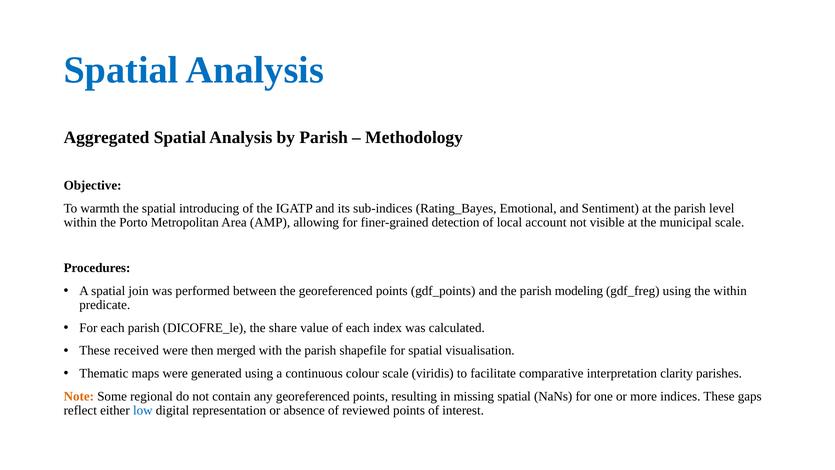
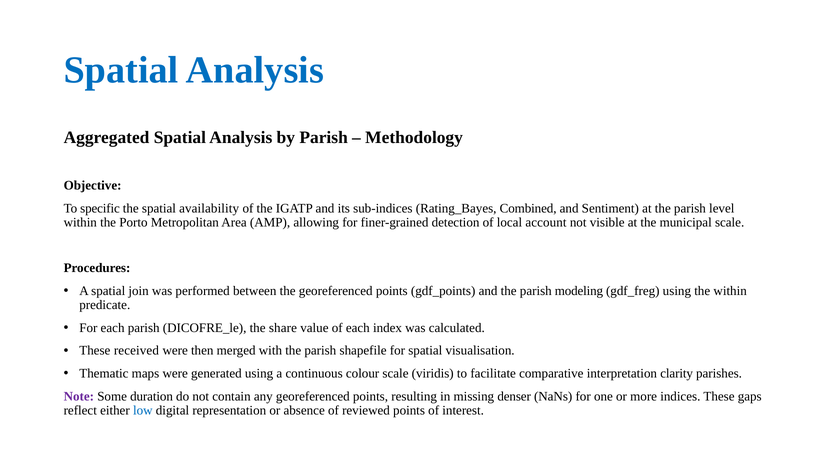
warmth: warmth -> specific
introducing: introducing -> availability
Emotional: Emotional -> Combined
Note colour: orange -> purple
regional: regional -> duration
missing spatial: spatial -> denser
